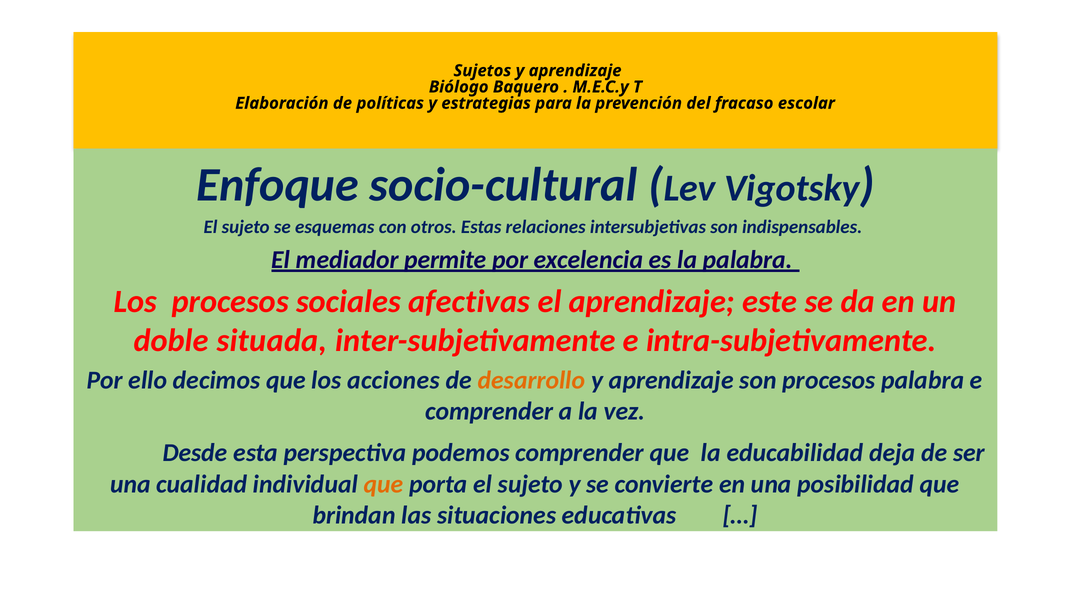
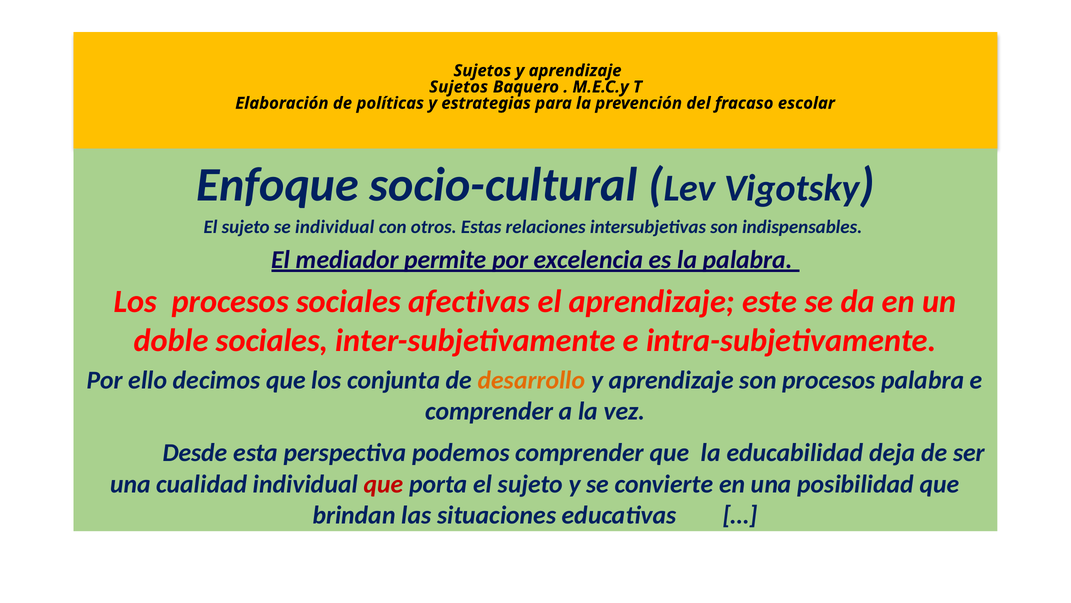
Biólogo at (459, 87): Biólogo -> Sujetos
se esquemas: esquemas -> individual
doble situada: situada -> sociales
acciones: acciones -> conjunta
que at (384, 484) colour: orange -> red
